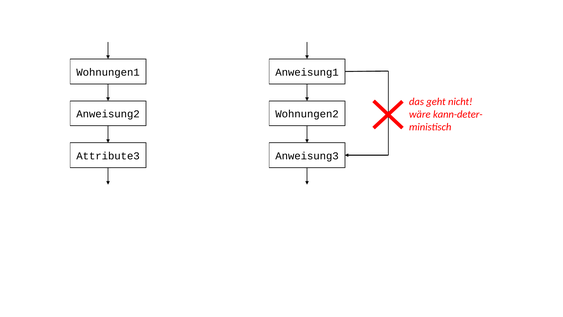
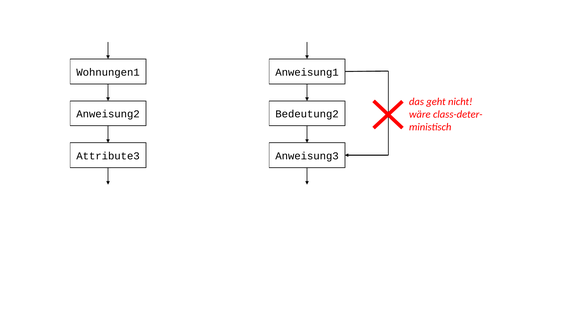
kann-deter-: kann-deter- -> class-deter-
Wohnungen2: Wohnungen2 -> Bedeutung2
